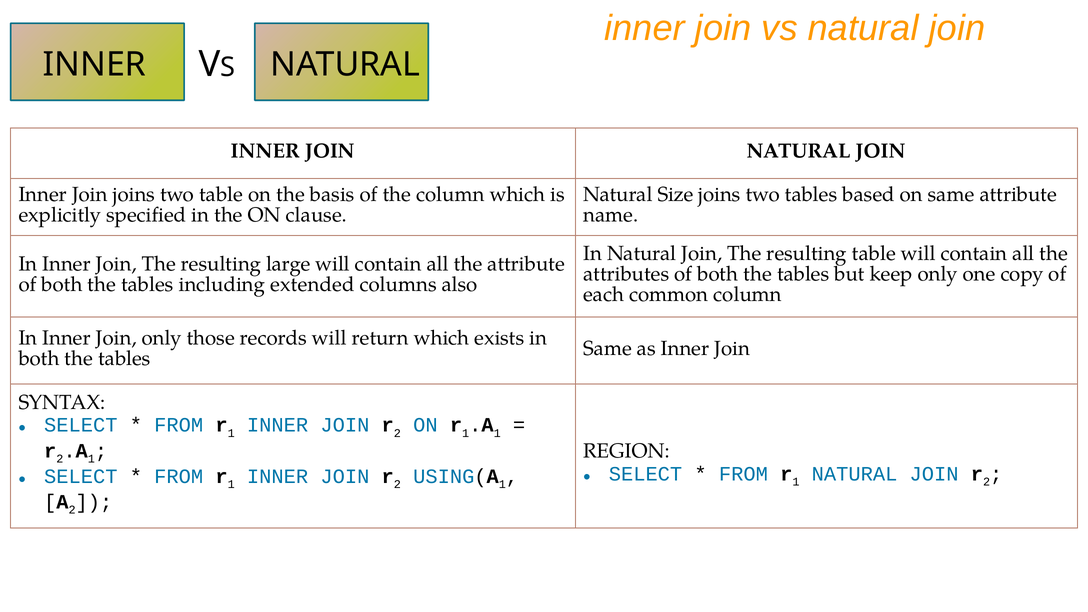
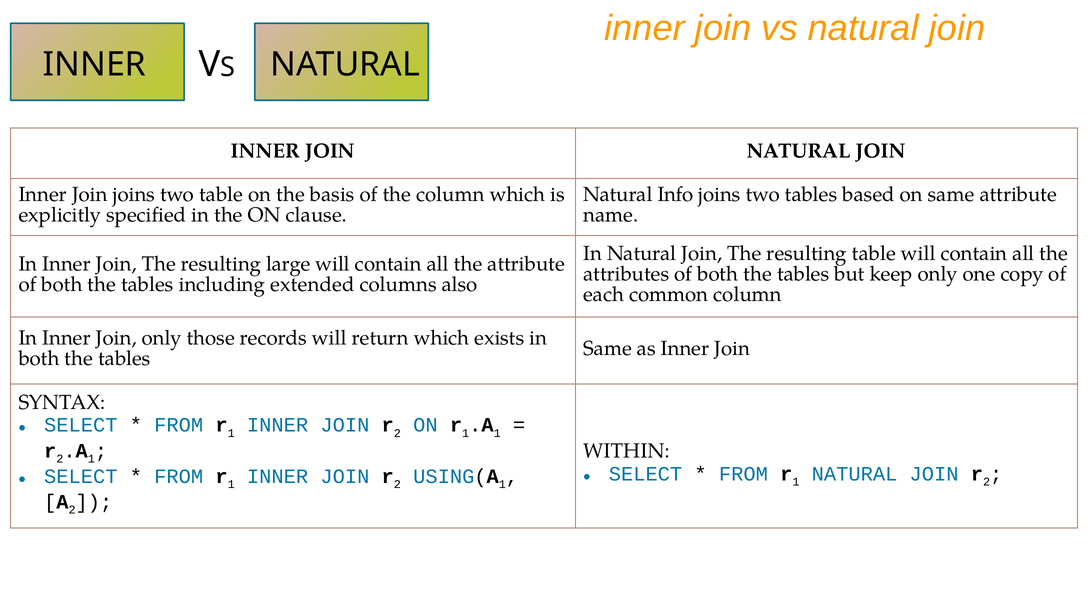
Size: Size -> Info
REGION: REGION -> WITHIN
